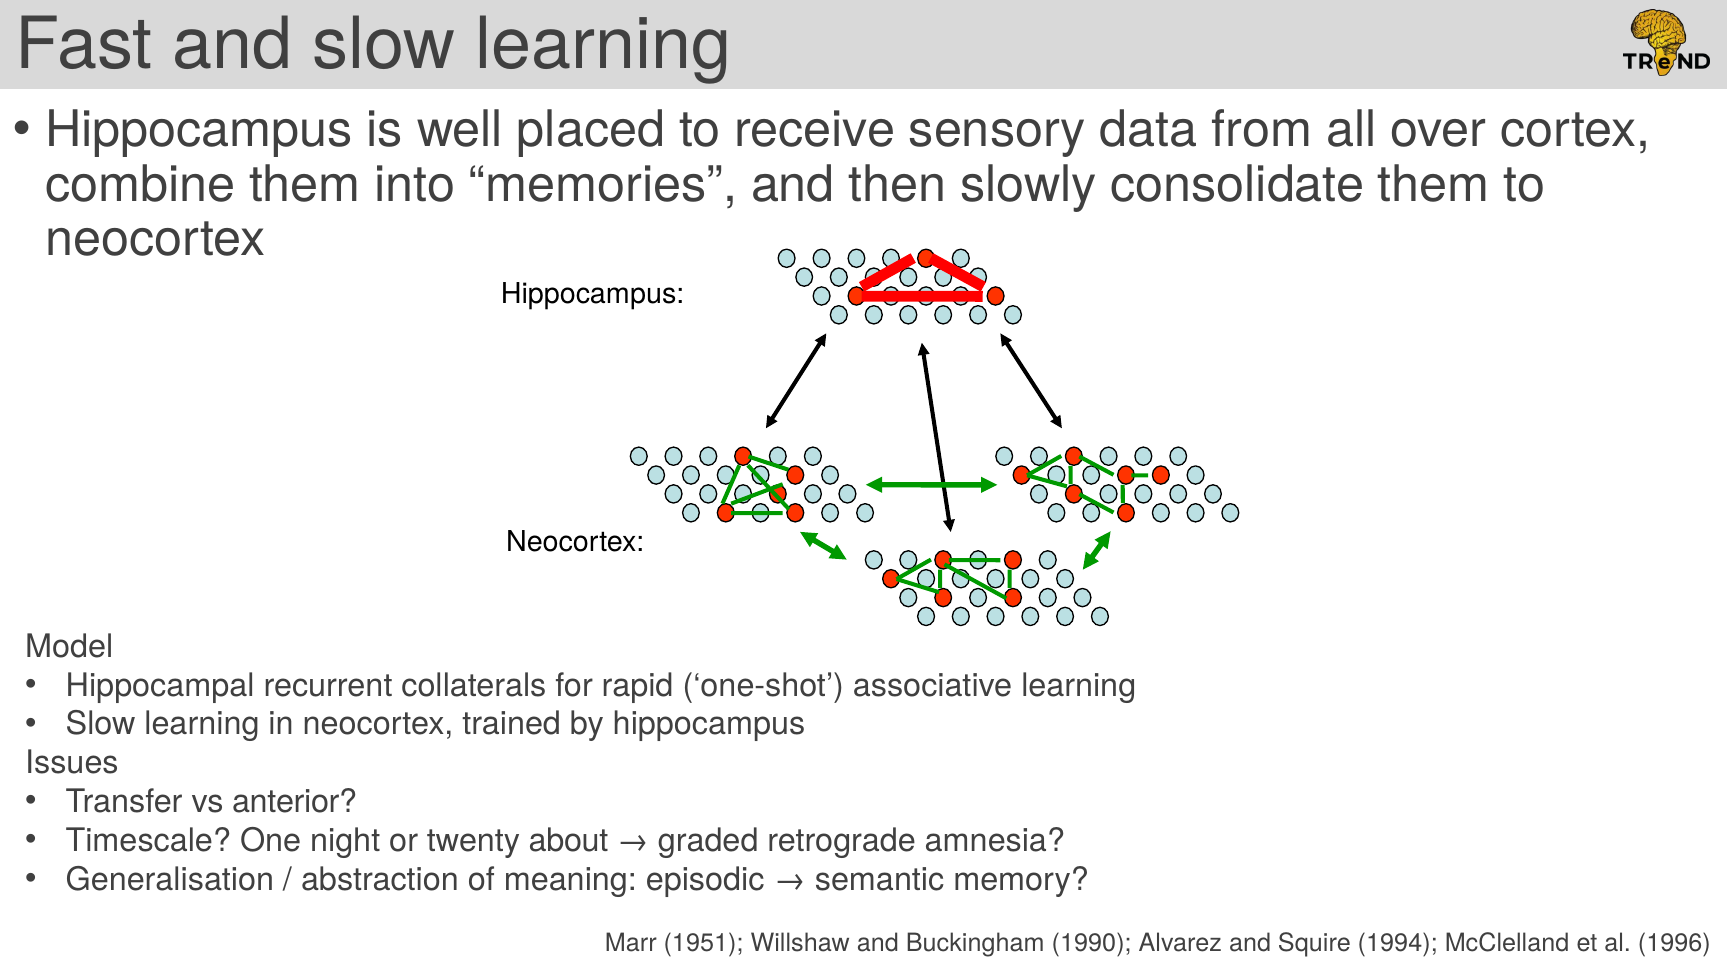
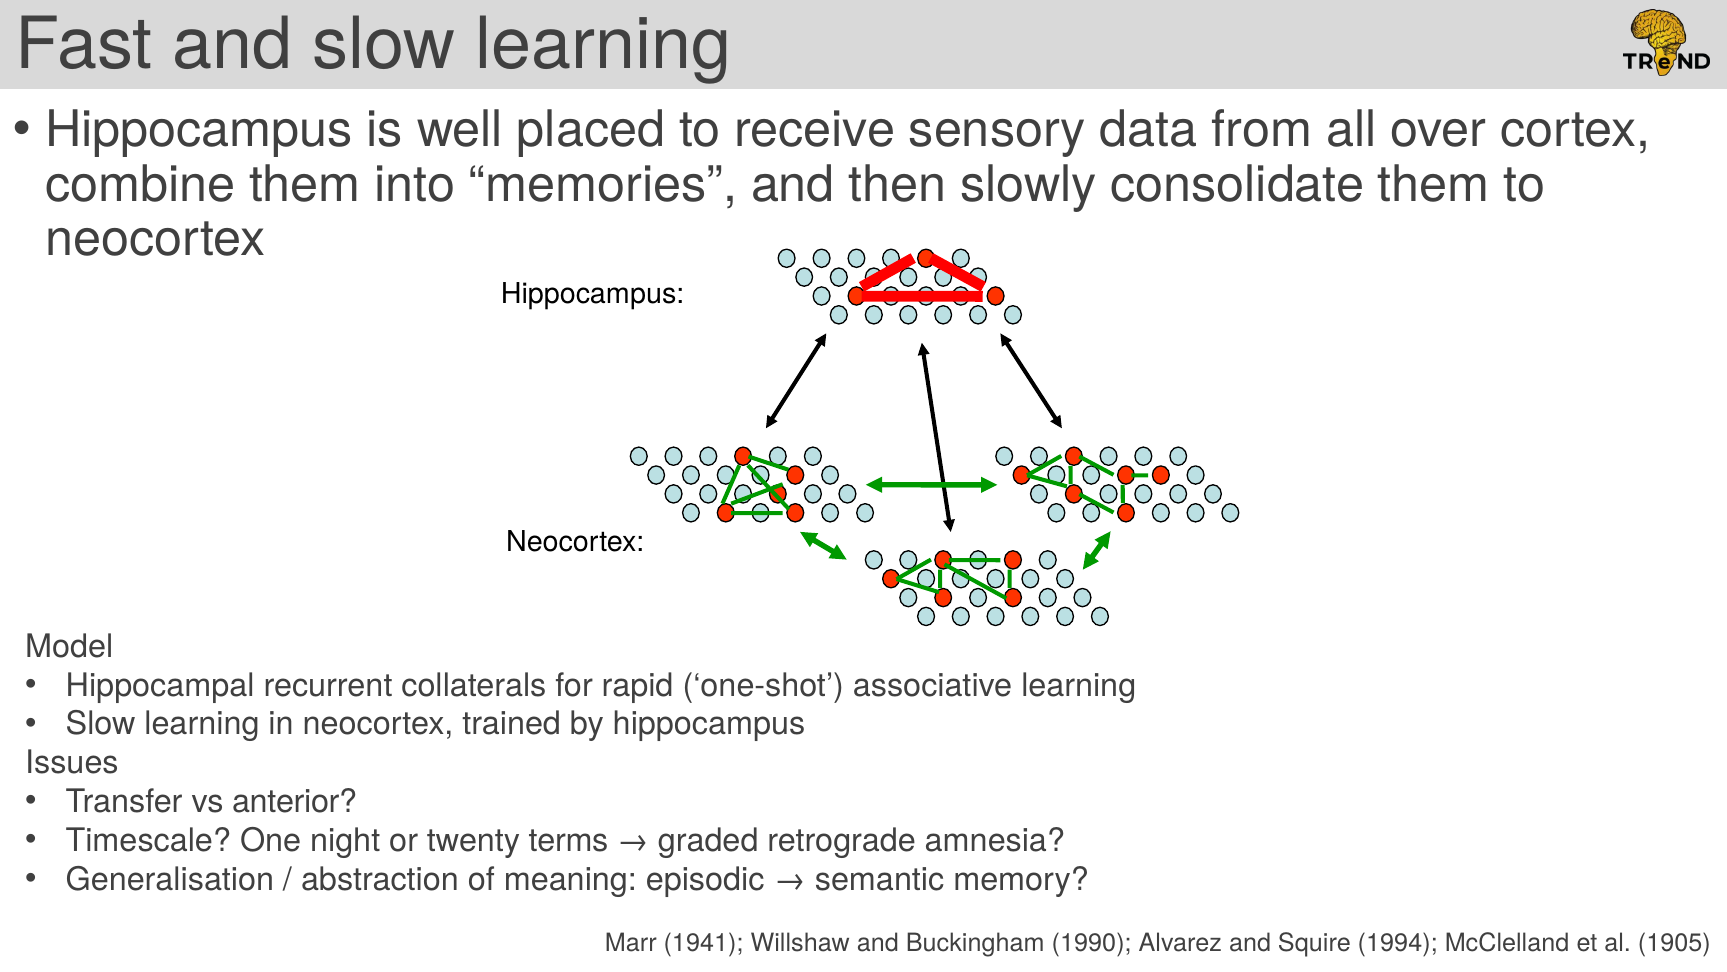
about: about -> terms
1951: 1951 -> 1941
1996: 1996 -> 1905
